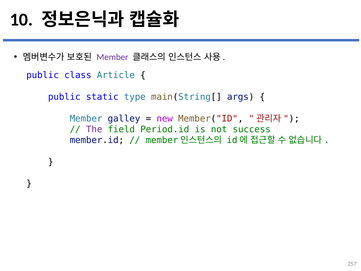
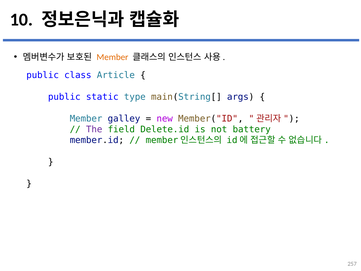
Member at (112, 57) colour: purple -> orange
Period.id: Period.id -> Delete.id
success: success -> battery
